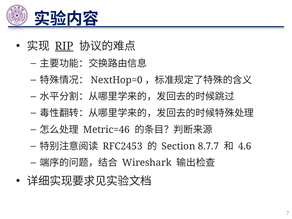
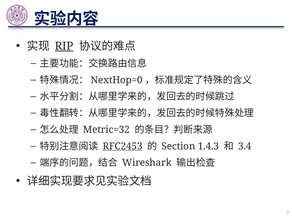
Metric=46: Metric=46 -> Metric=32
RFC2453 underline: none -> present
8.7.7: 8.7.7 -> 1.4.3
4.6: 4.6 -> 3.4
